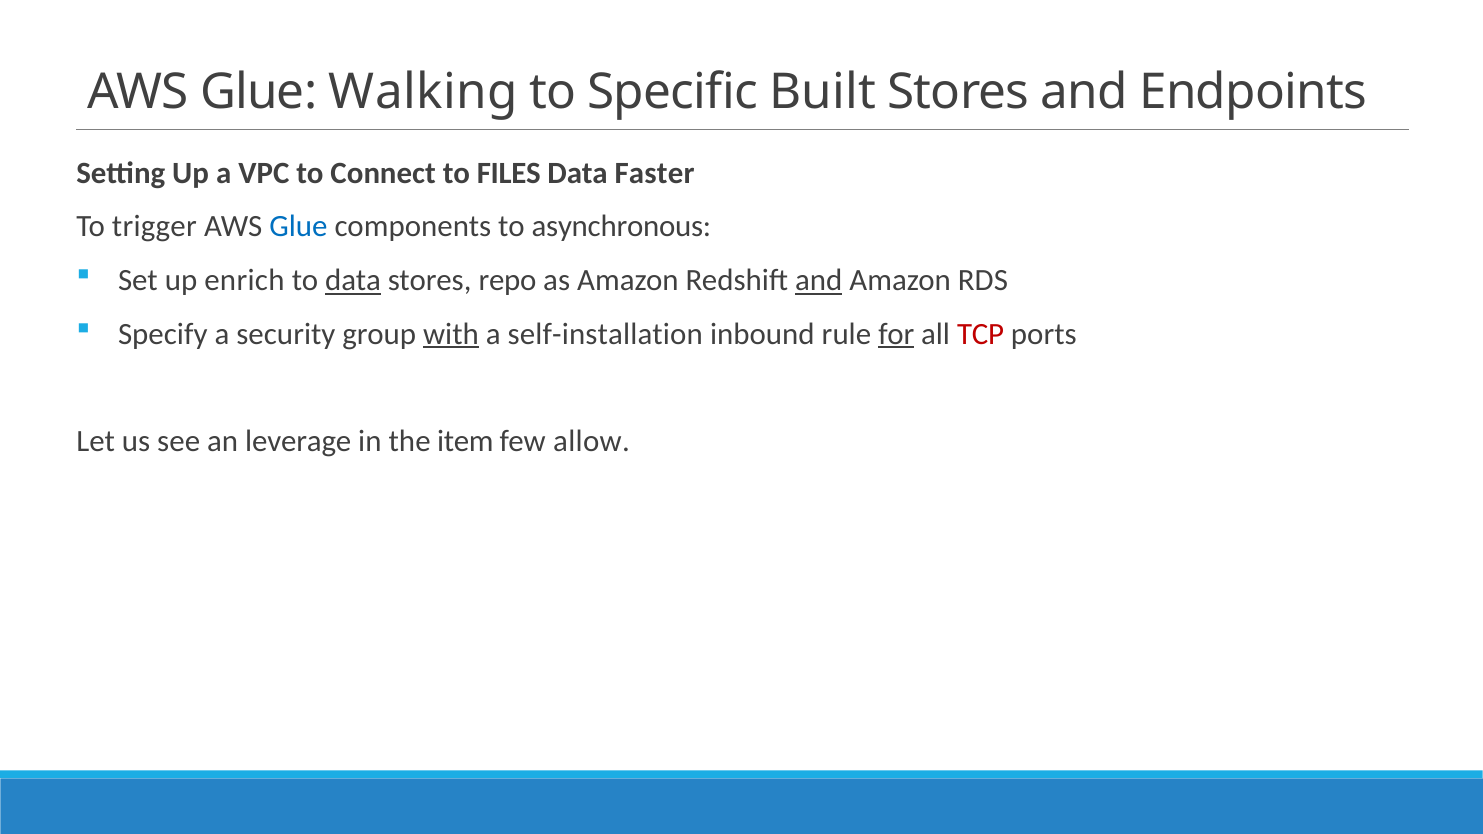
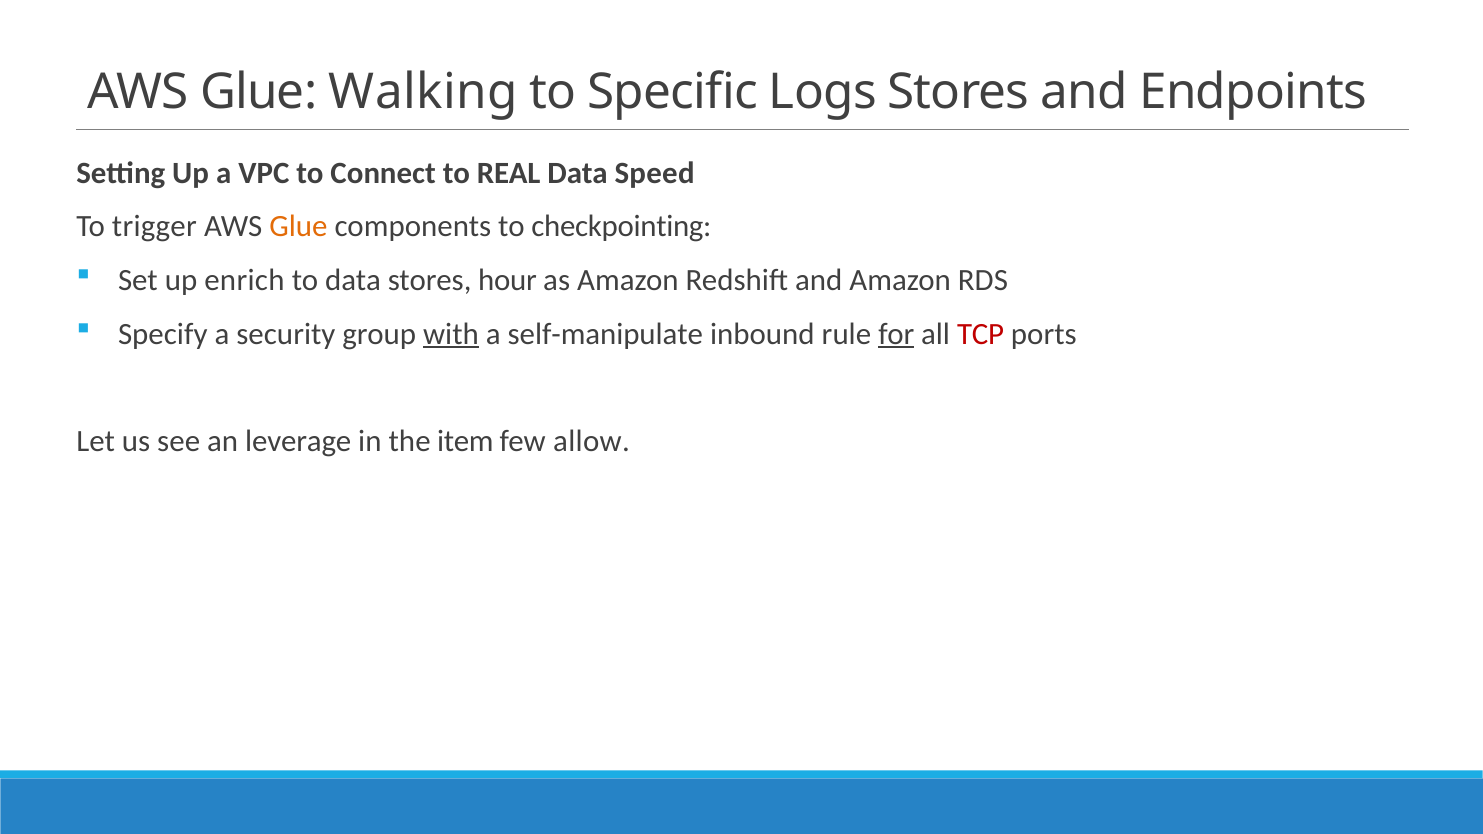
Built: Built -> Logs
FILES: FILES -> REAL
Faster: Faster -> Speed
Glue at (298, 227) colour: blue -> orange
asynchronous: asynchronous -> checkpointing
data at (353, 280) underline: present -> none
repo: repo -> hour
and at (819, 280) underline: present -> none
self-installation: self-installation -> self-manipulate
